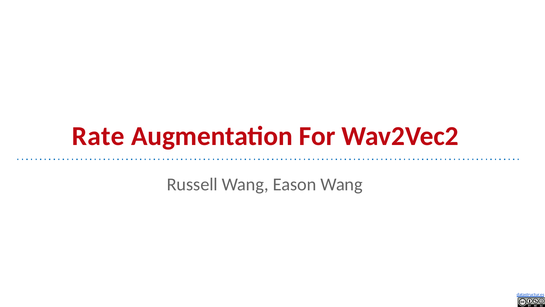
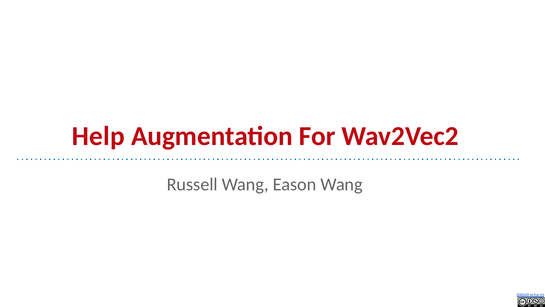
Rate: Rate -> Help
